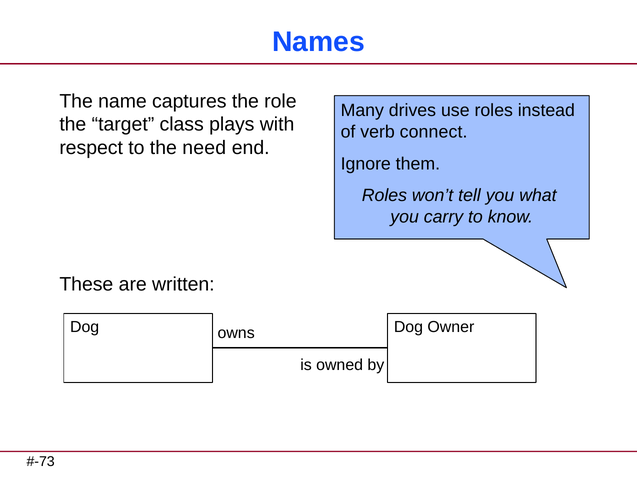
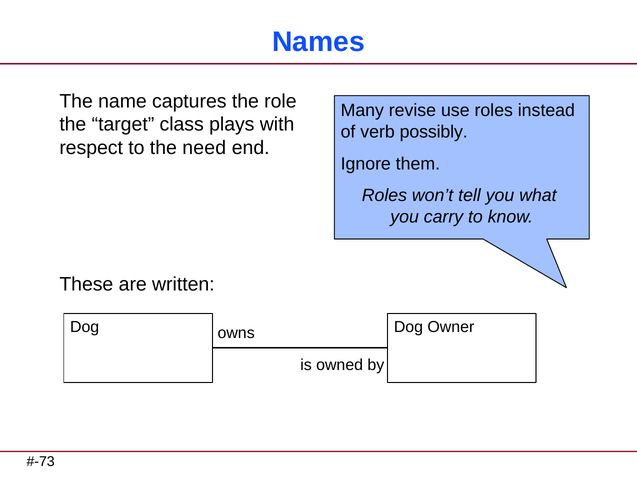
drives: drives -> revise
connect: connect -> possibly
